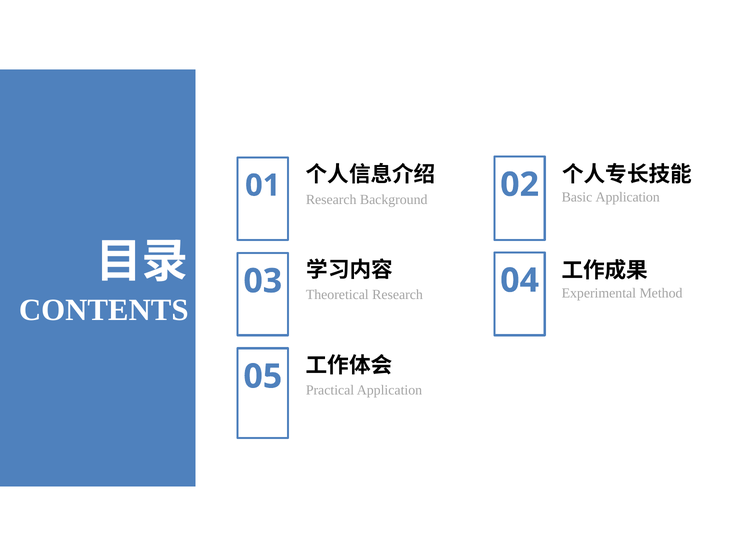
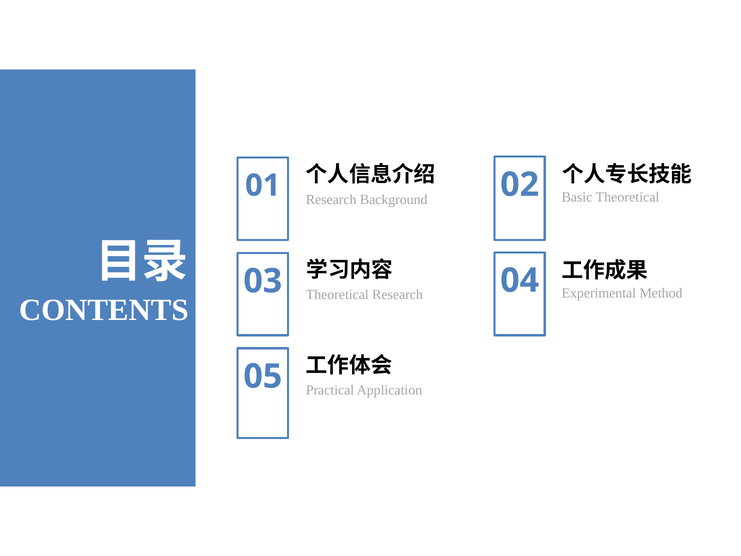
Basic Application: Application -> Theoretical
